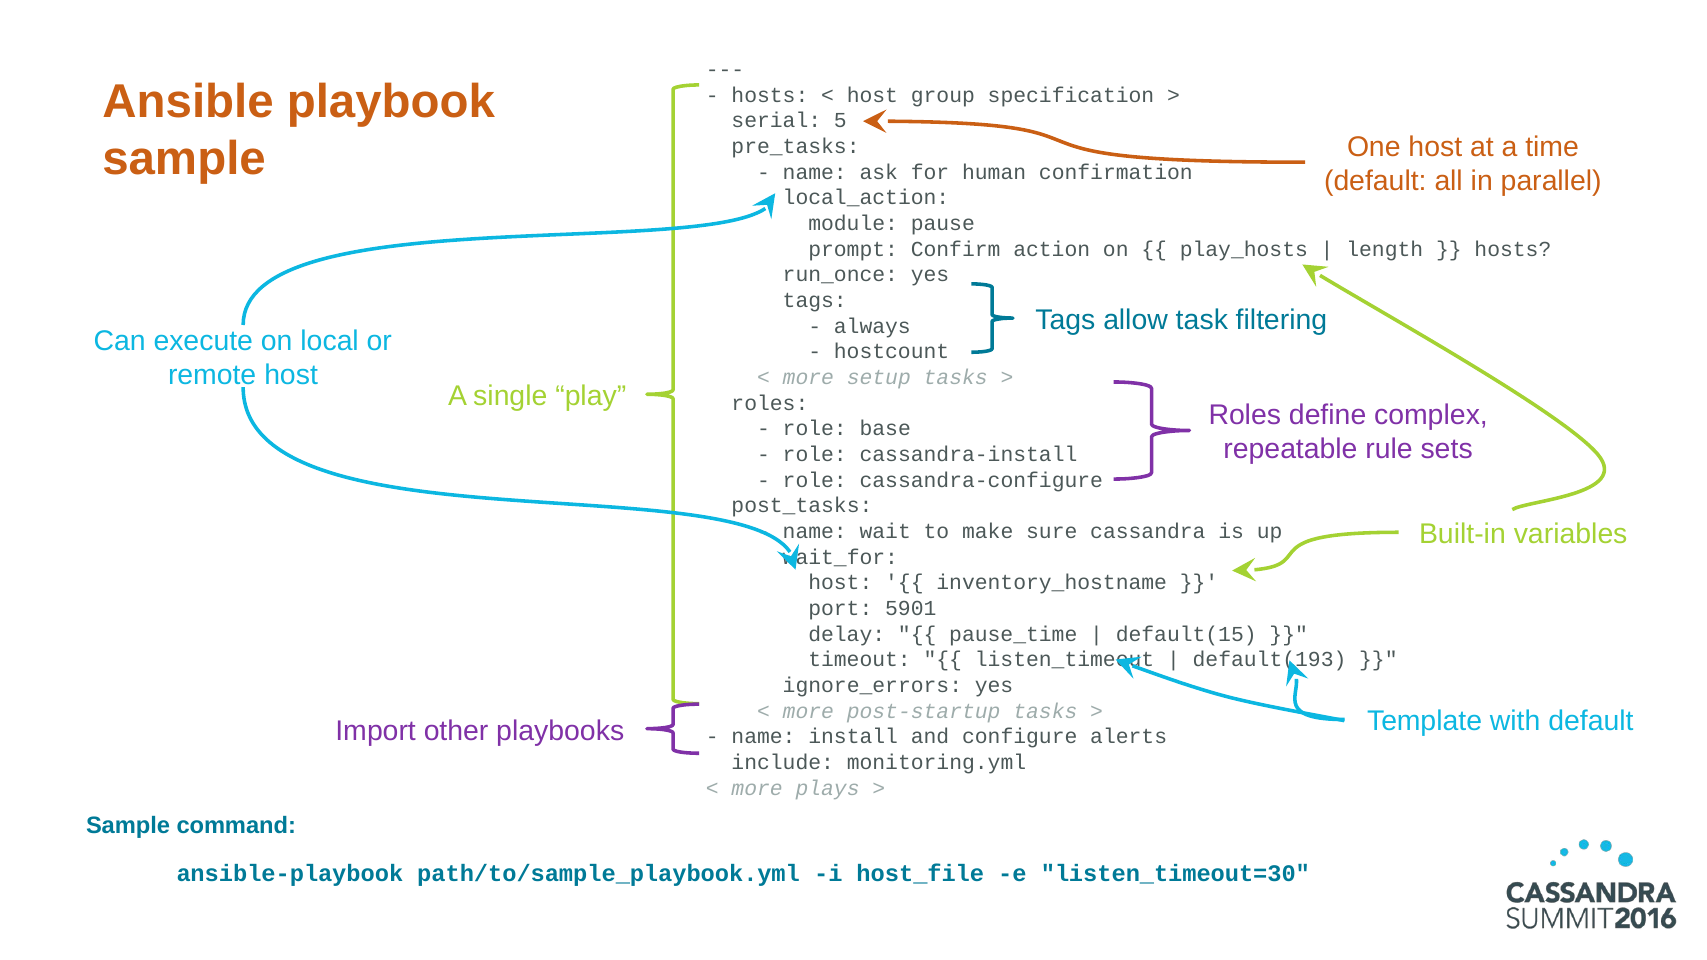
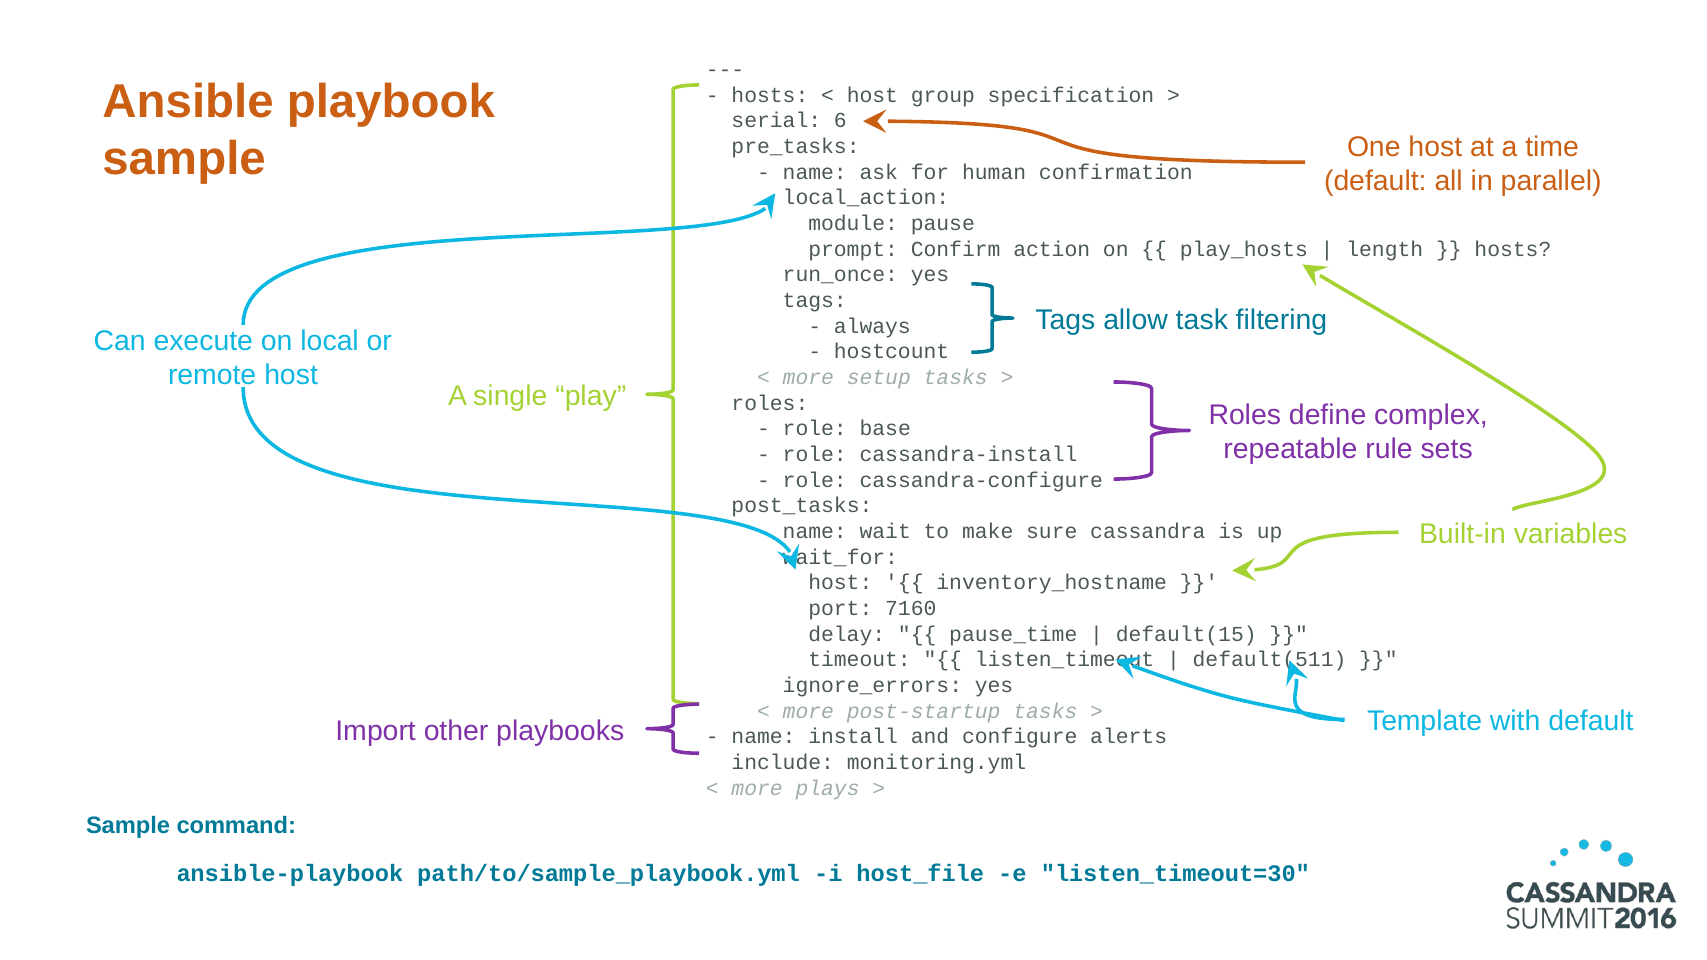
5: 5 -> 6
5901: 5901 -> 7160
default(193: default(193 -> default(511
